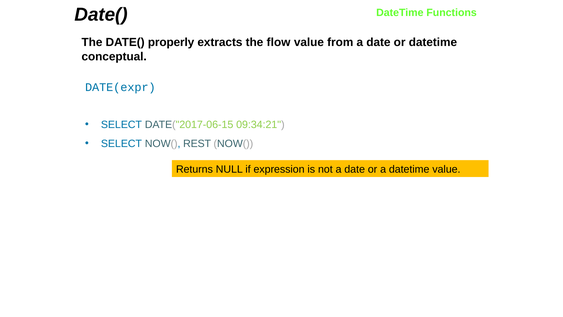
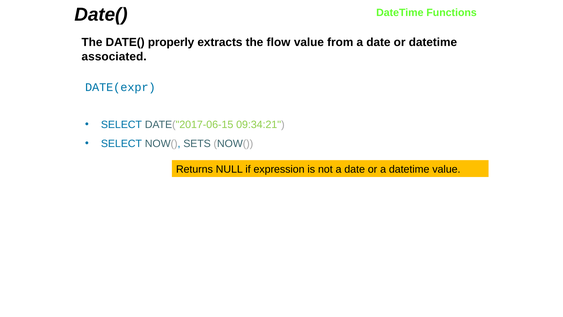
conceptual: conceptual -> associated
REST: REST -> SETS
